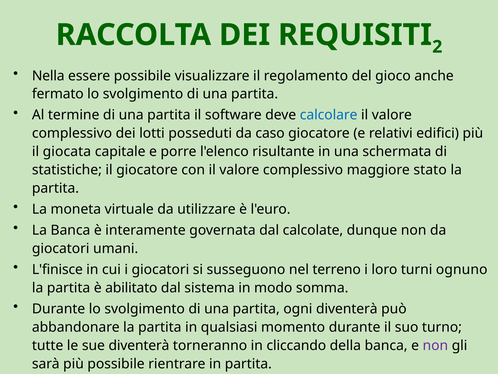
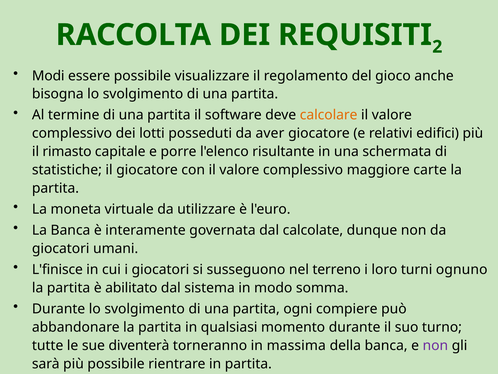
Nella: Nella -> Modi
fermato: fermato -> bisogna
calcolare colour: blue -> orange
caso: caso -> aver
giocata: giocata -> rimasto
stato: stato -> carte
ogni diventerà: diventerà -> compiere
cliccando: cliccando -> massima
